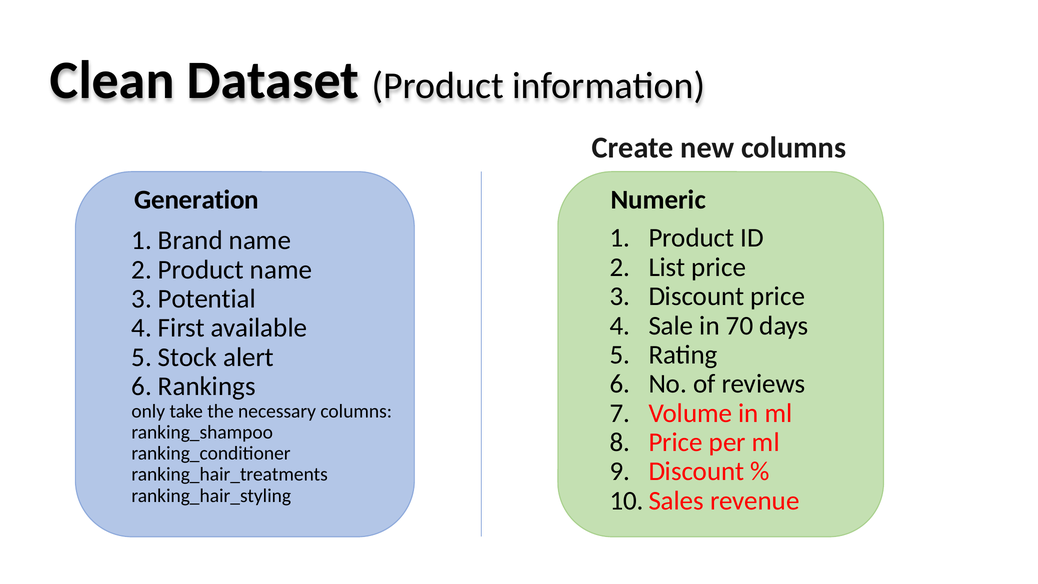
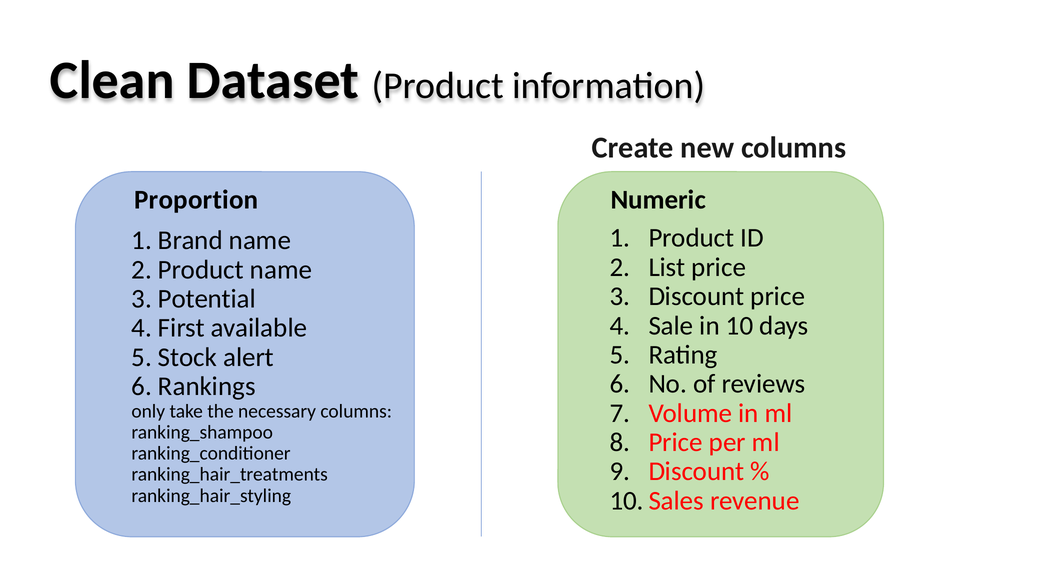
Generation: Generation -> Proportion
70: 70 -> 10
